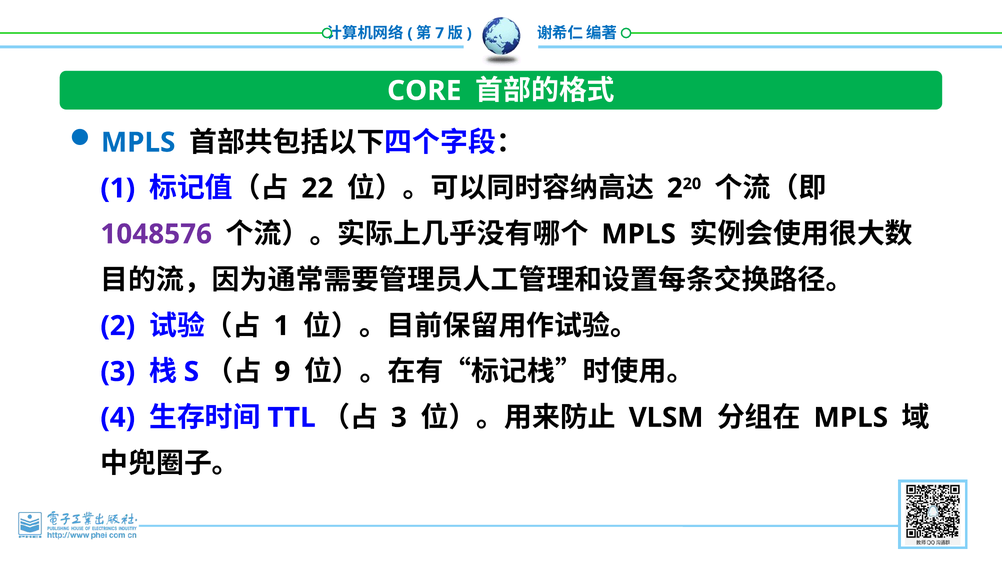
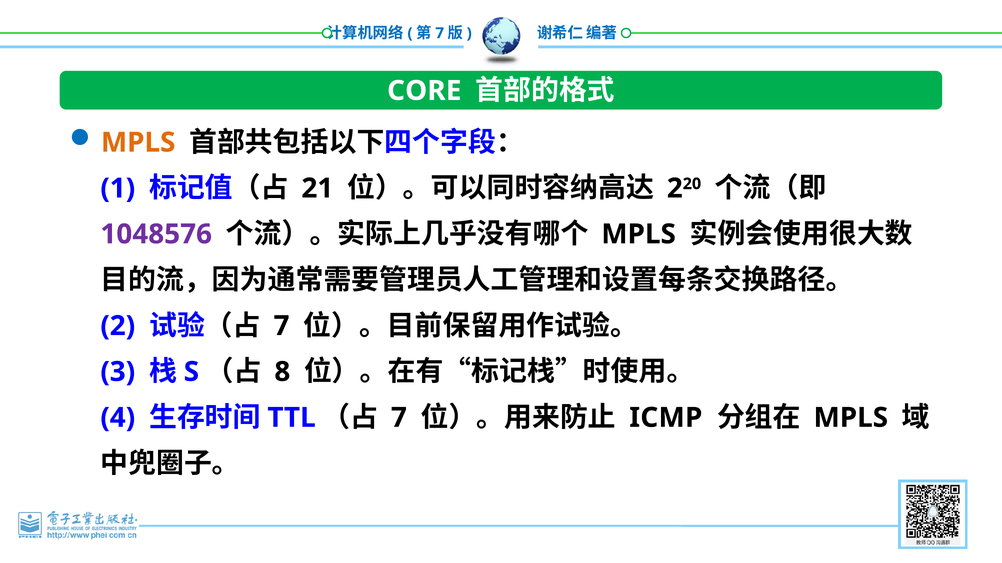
MPLS at (138, 143) colour: blue -> orange
22: 22 -> 21
1 at (282, 326): 1 -> 7
9: 9 -> 8
3 at (399, 418): 3 -> 7
VLSM: VLSM -> ICMP
